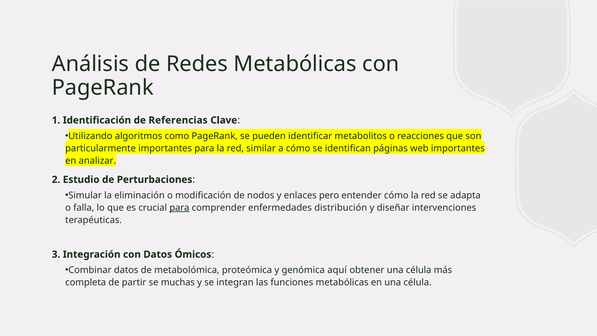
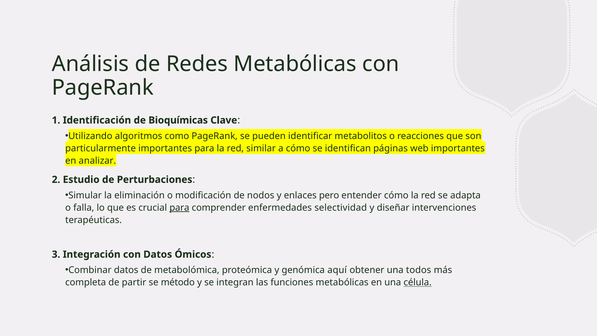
Referencias: Referencias -> Bioquímicas
distribución: distribución -> selectividad
obtener una célula: célula -> todos
muchas: muchas -> método
célula at (418, 282) underline: none -> present
